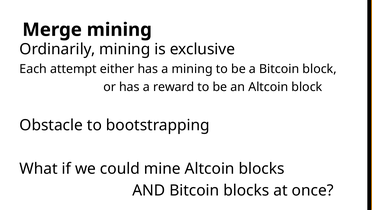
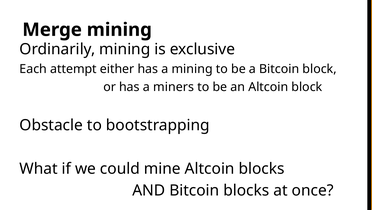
reward: reward -> miners
